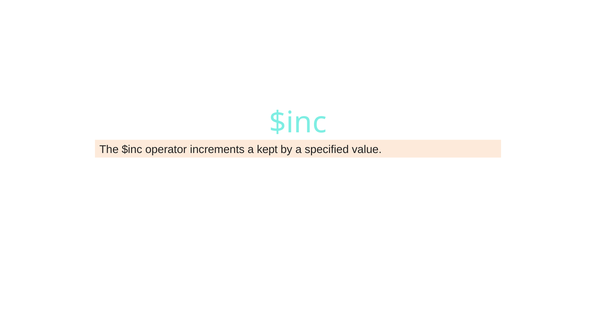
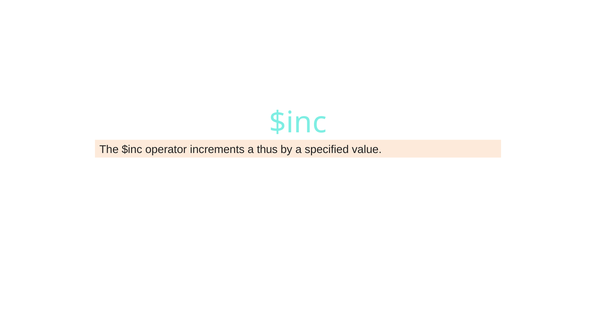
kept: kept -> thus
